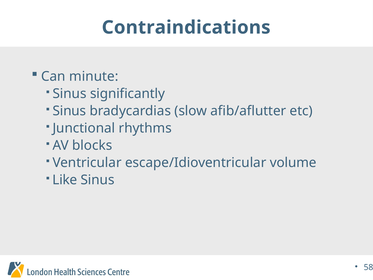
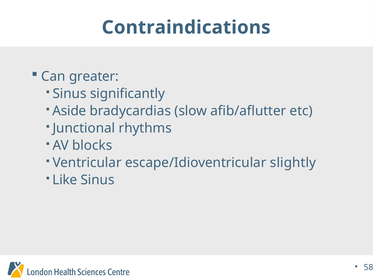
minute: minute -> greater
Sinus at (69, 111): Sinus -> Aside
volume: volume -> slightly
